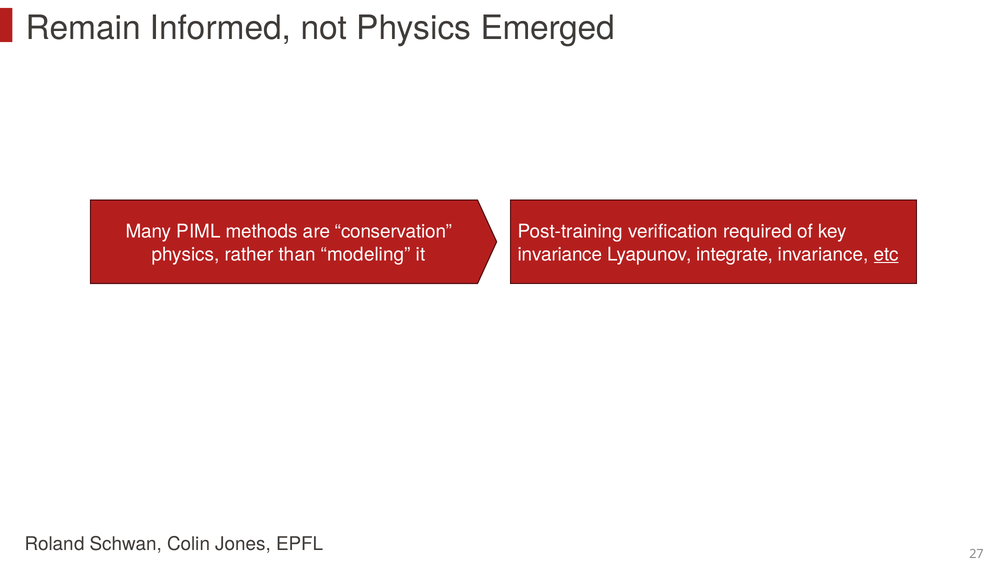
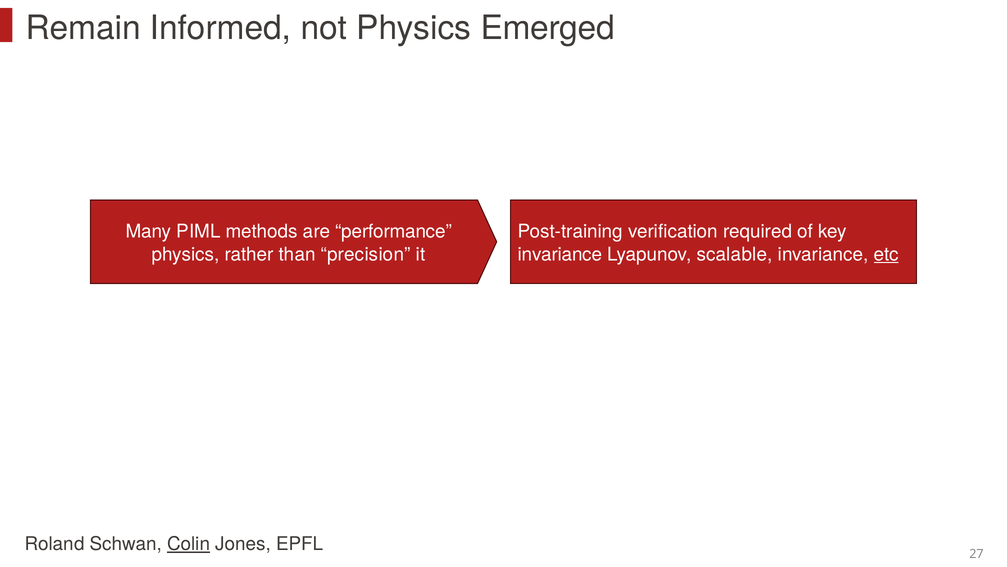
conservation: conservation -> performance
modeling: modeling -> precision
integrate: integrate -> scalable
Colin underline: none -> present
